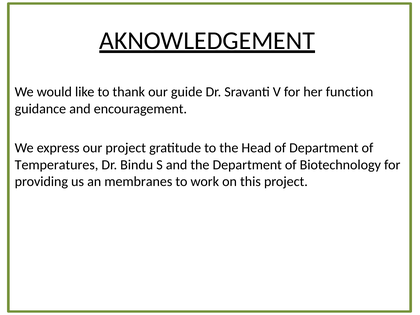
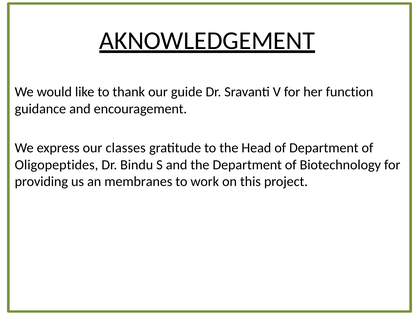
our project: project -> classes
Temperatures: Temperatures -> Oligopeptides
